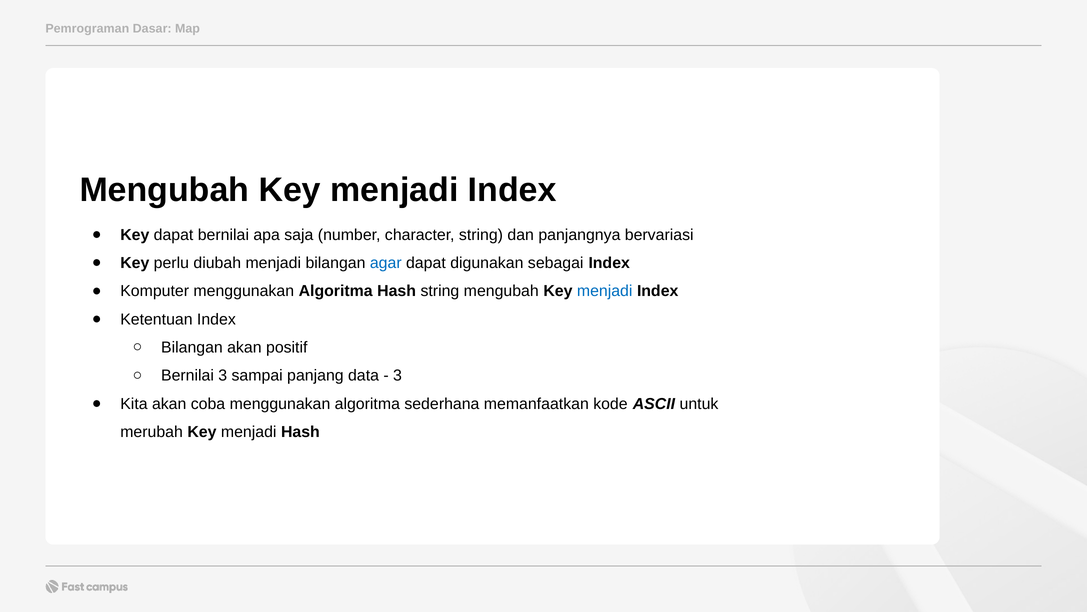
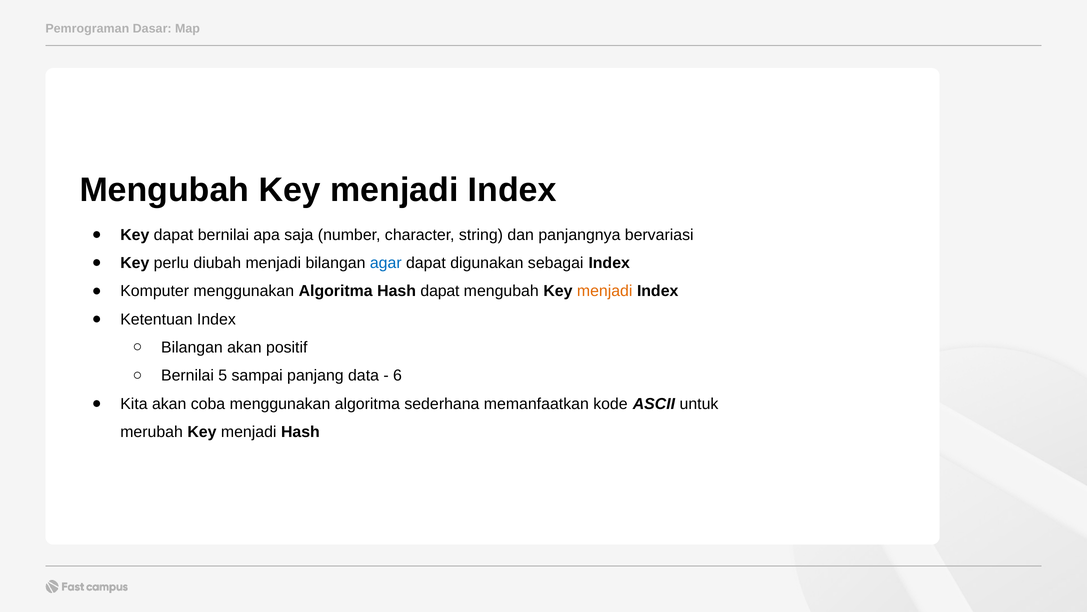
Hash string: string -> dapat
menjadi at (605, 291) colour: blue -> orange
Bernilai 3: 3 -> 5
3 at (397, 375): 3 -> 6
